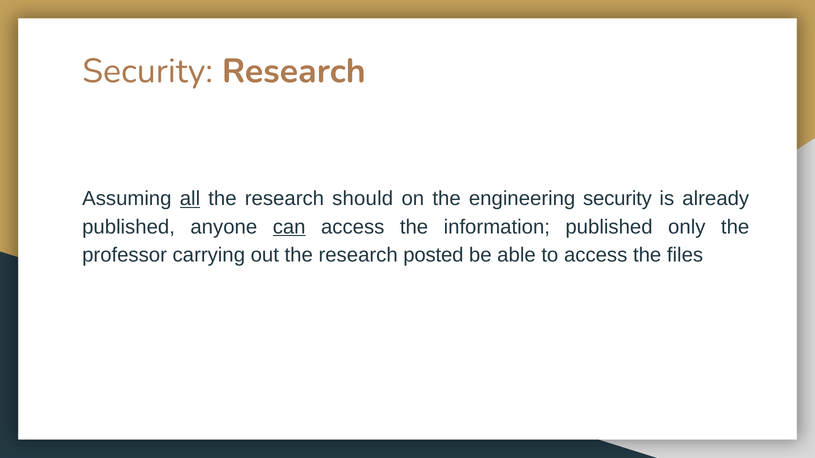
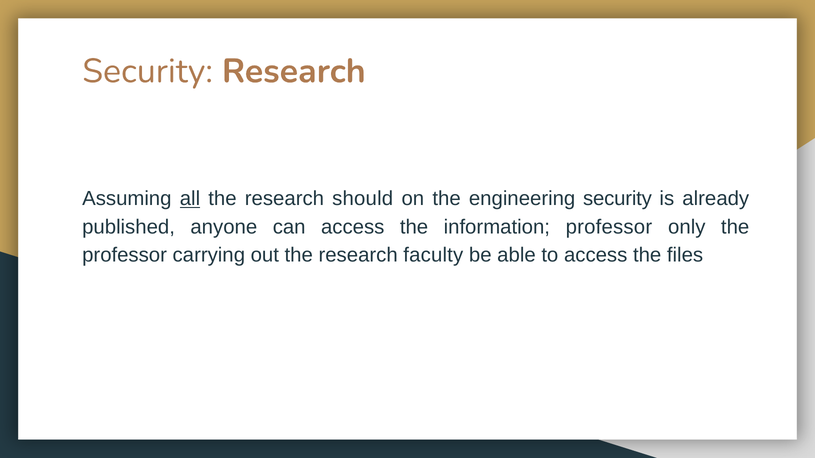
can underline: present -> none
information published: published -> professor
posted: posted -> faculty
